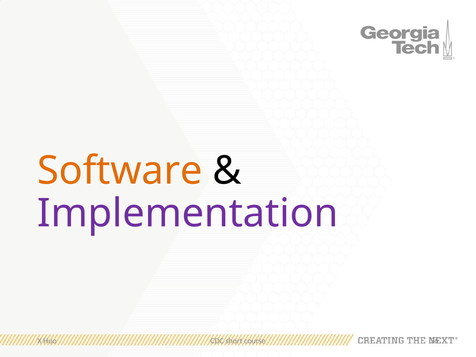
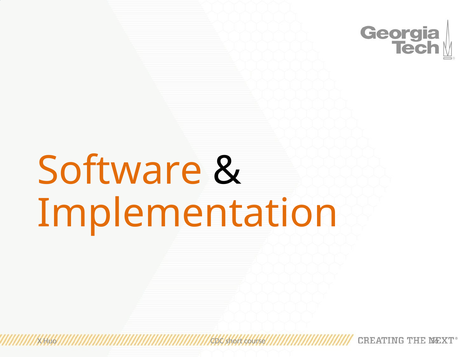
Implementation colour: purple -> orange
